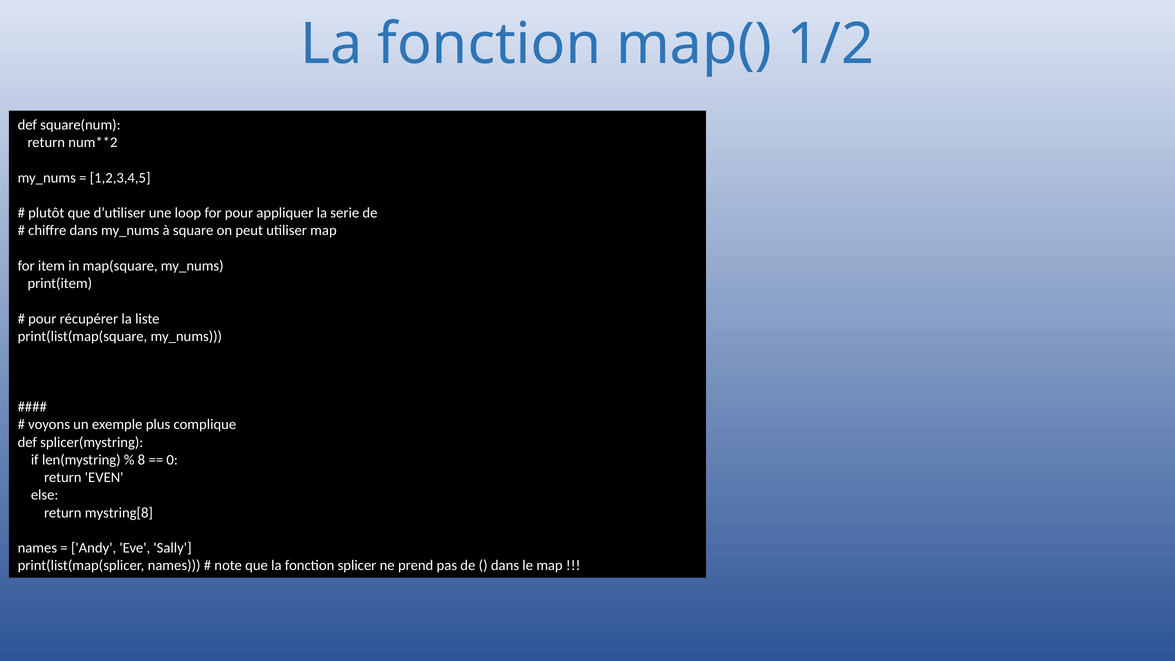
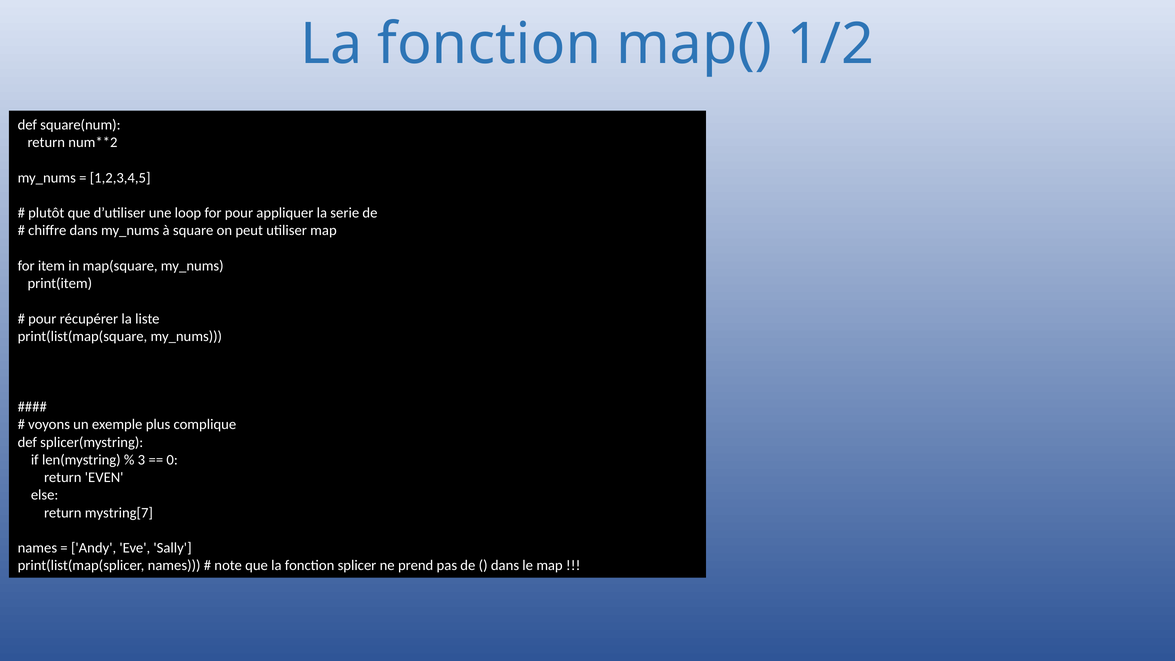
8: 8 -> 3
mystring[8: mystring[8 -> mystring[7
